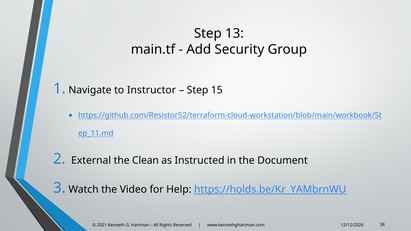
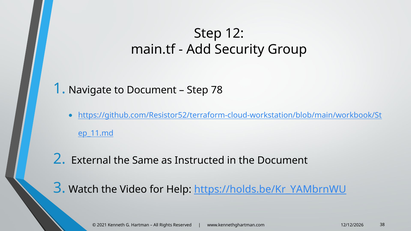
13: 13 -> 12
to Instructor: Instructor -> Document
15: 15 -> 78
Clean: Clean -> Same
